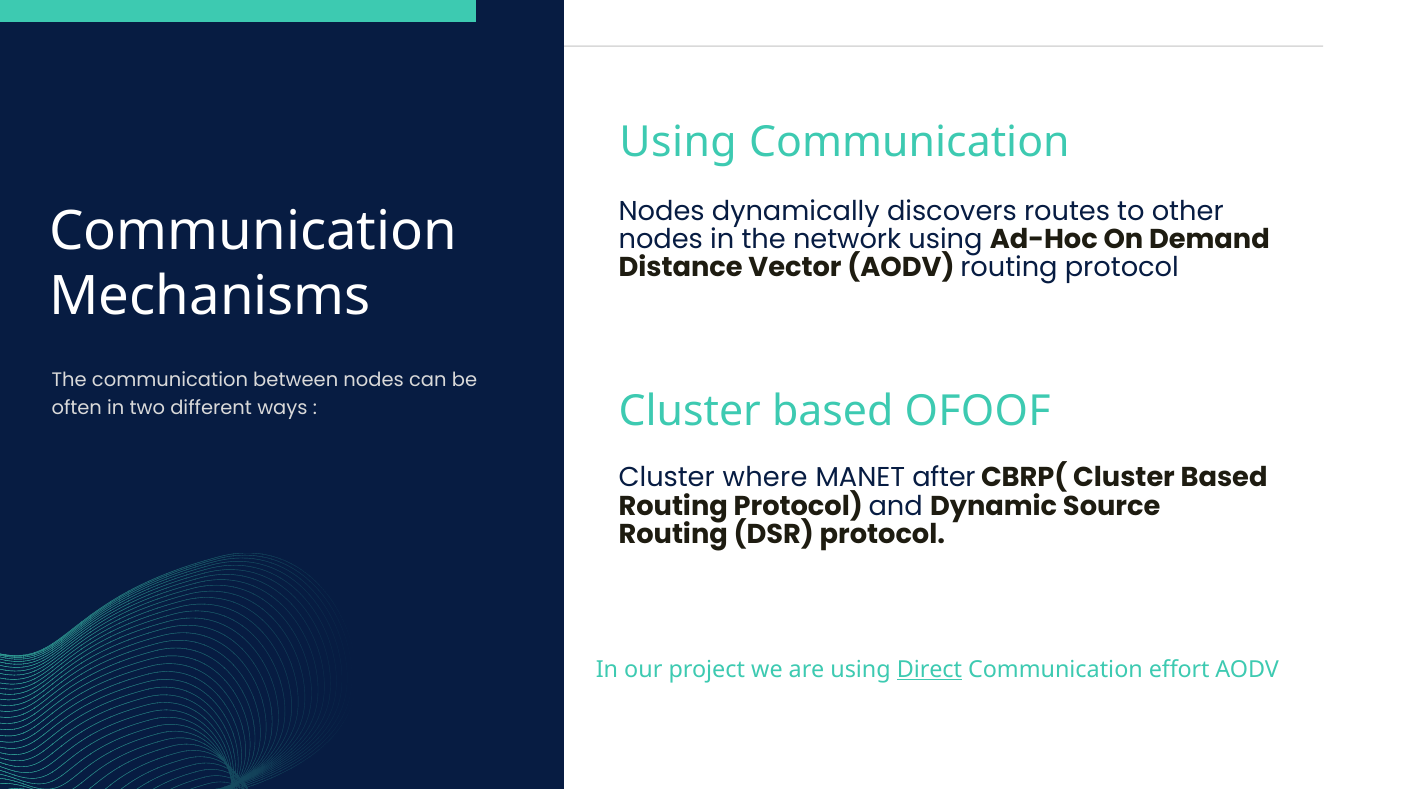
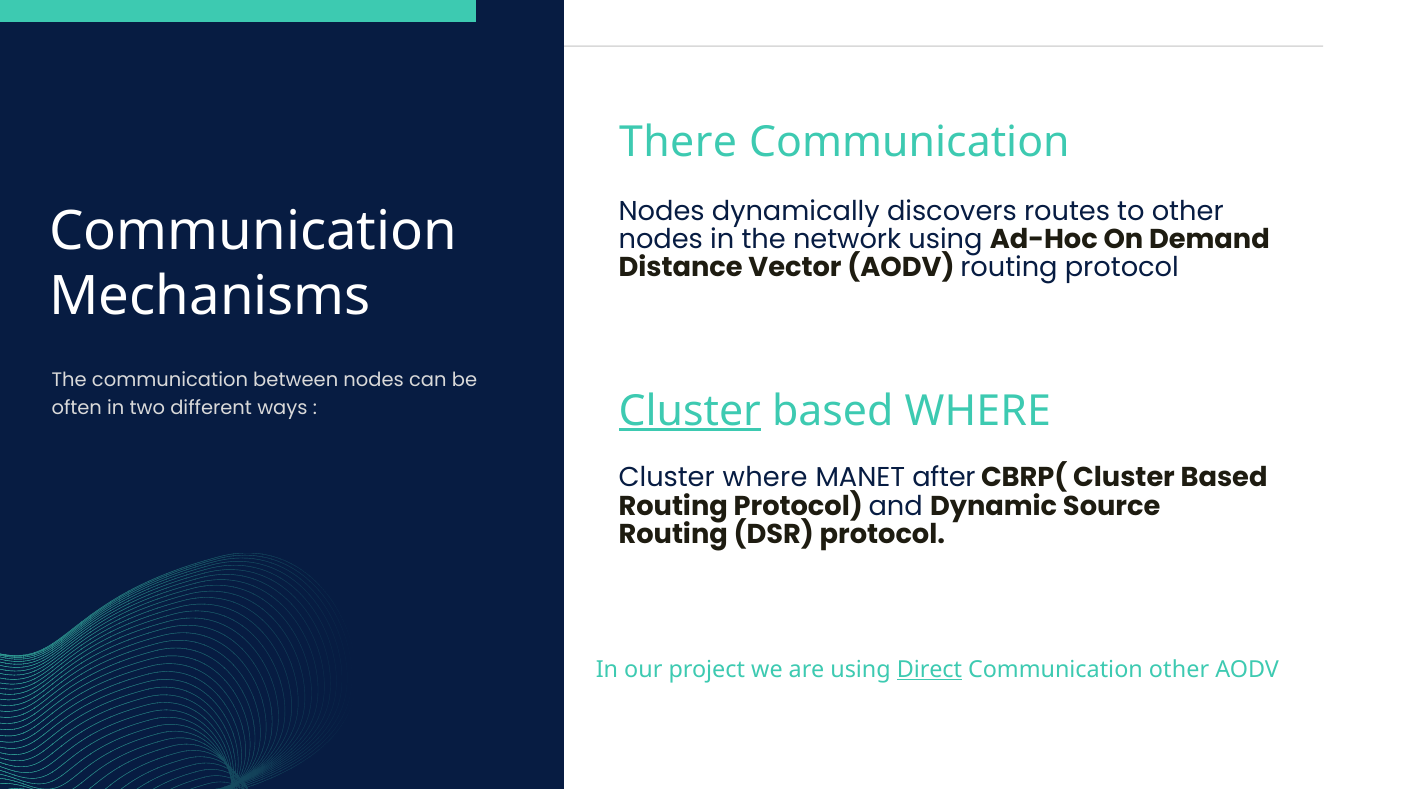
Using at (678, 142): Using -> There
Cluster at (690, 411) underline: none -> present
based OFOOF: OFOOF -> WHERE
Communication effort: effort -> other
